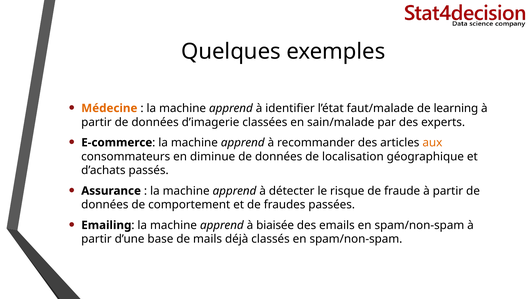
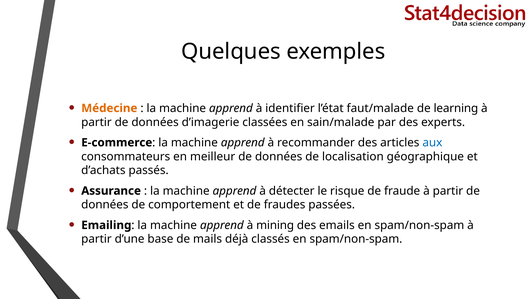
aux colour: orange -> blue
diminue: diminue -> meilleur
biaisée: biaisée -> mining
